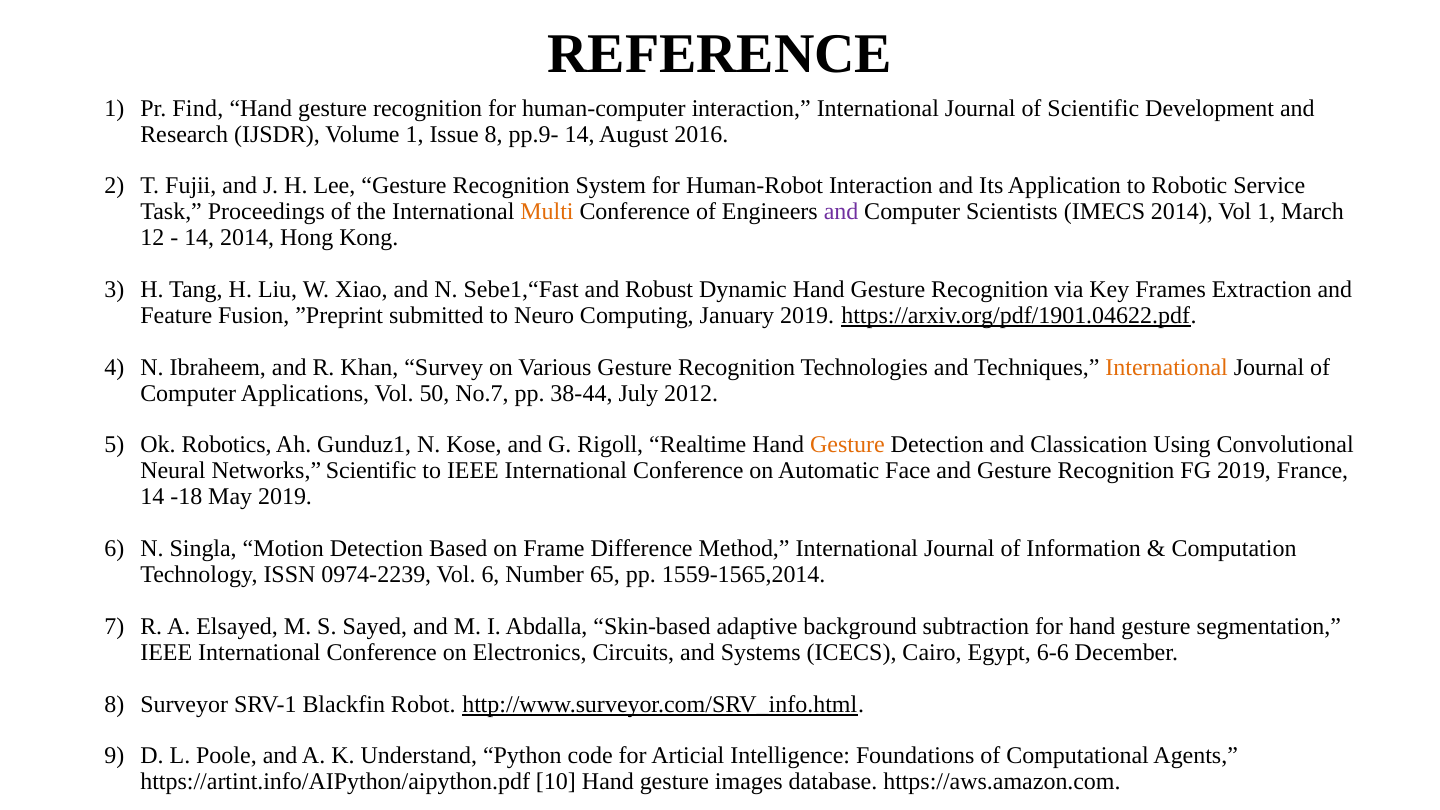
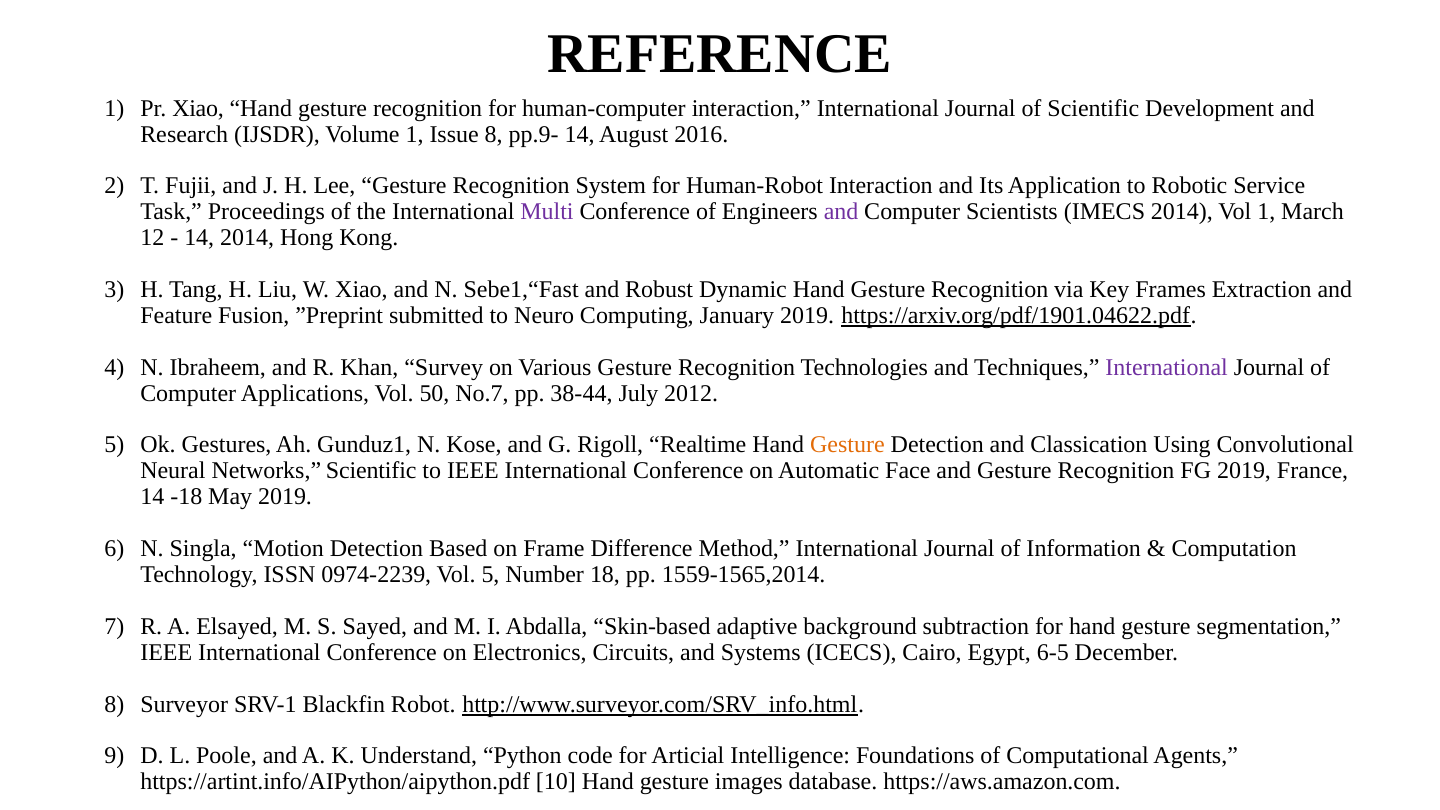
Pr Find: Find -> Xiao
Multi colour: orange -> purple
International at (1167, 367) colour: orange -> purple
Robotics: Robotics -> Gestures
Vol 6: 6 -> 5
65: 65 -> 18
6-6: 6-6 -> 6-5
